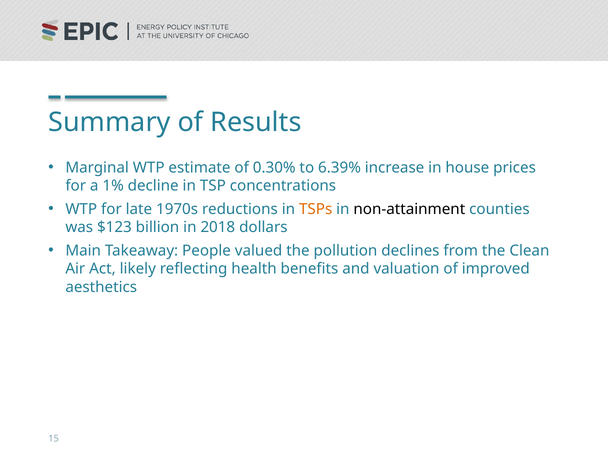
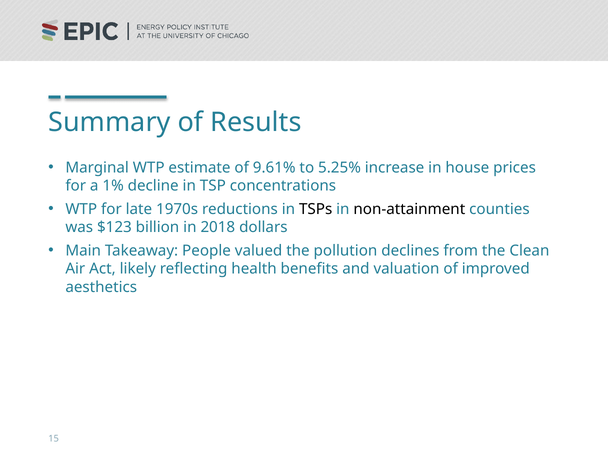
0.30%: 0.30% -> 9.61%
6.39%: 6.39% -> 5.25%
TSPs colour: orange -> black
